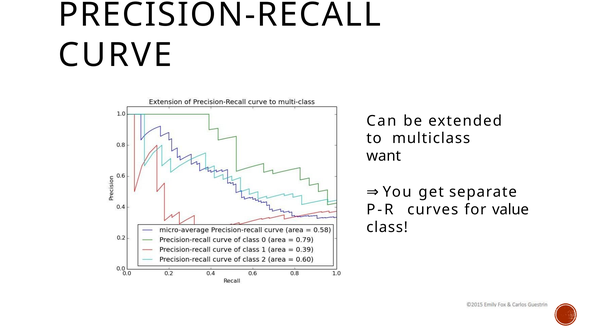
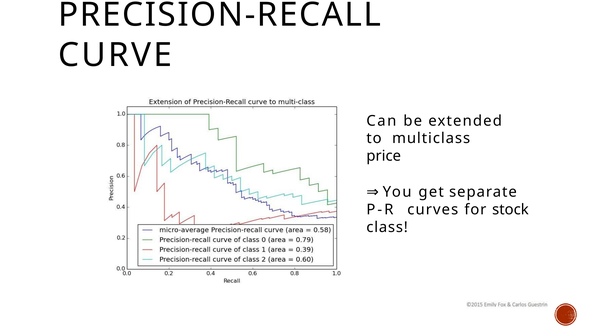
want: want -> price
value: value -> stock
